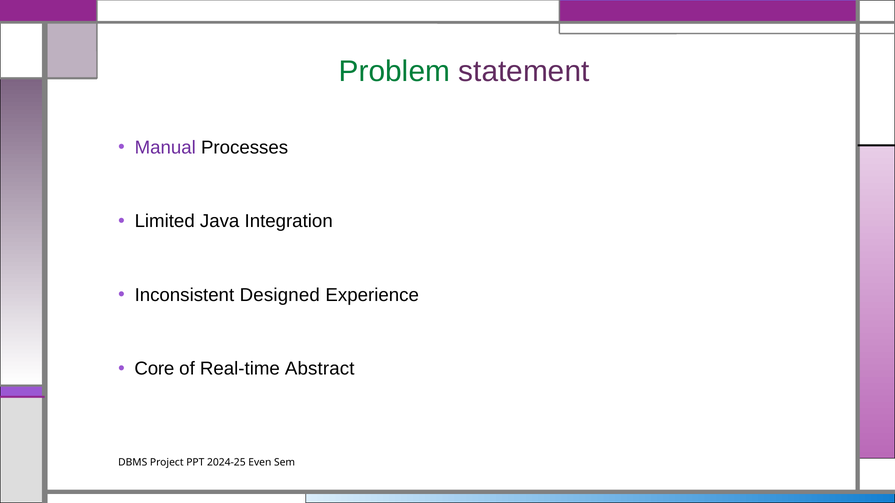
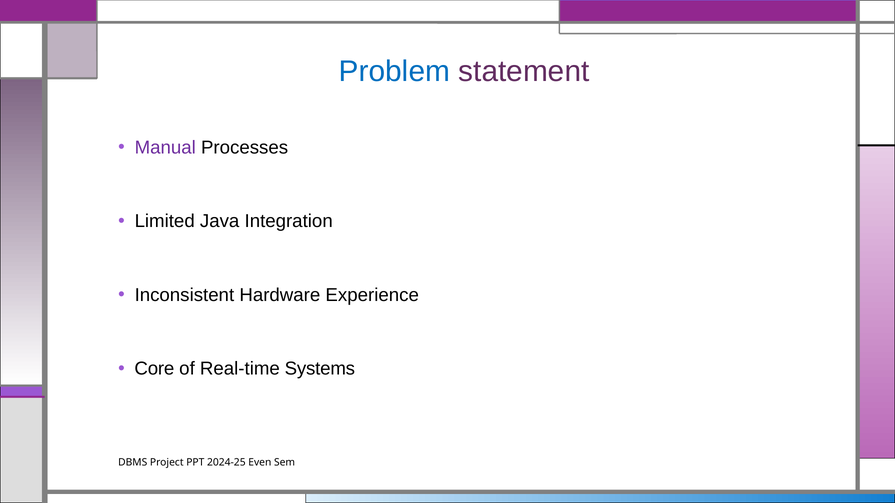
Problem colour: green -> blue
Designed: Designed -> Hardware
Abstract: Abstract -> Systems
